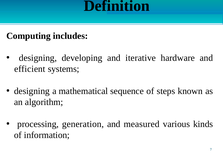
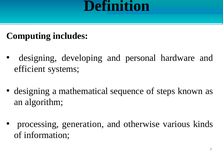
iterative: iterative -> personal
measured: measured -> otherwise
